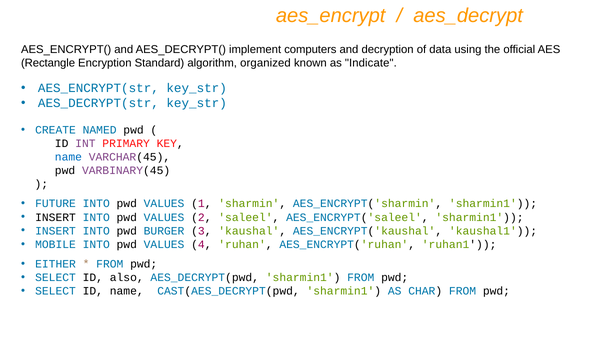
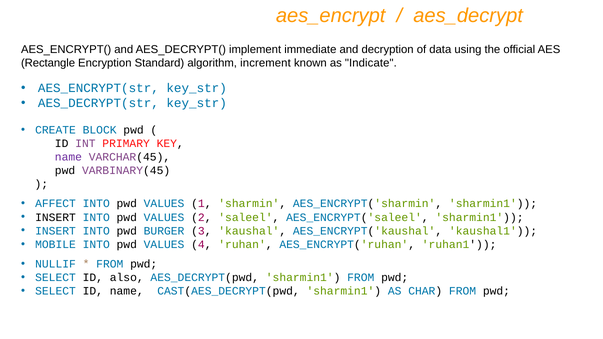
computers: computers -> immediate
organized: organized -> increment
NAMED: NAMED -> BLOCK
name at (68, 157) colour: blue -> purple
FUTURE: FUTURE -> AFFECT
EITHER: EITHER -> NULLIF
